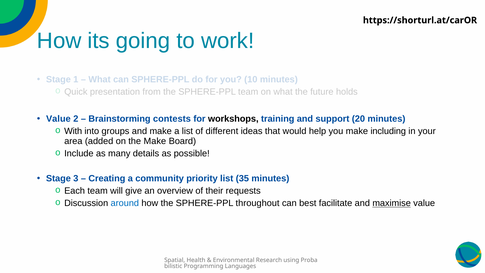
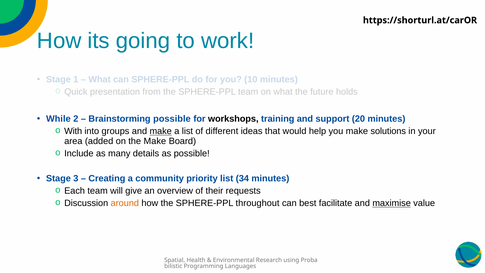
Value at (58, 119): Value -> While
Brainstorming contests: contests -> possible
make at (161, 131) underline: none -> present
including: including -> solutions
35: 35 -> 34
around colour: blue -> orange
